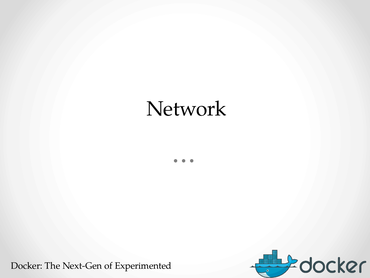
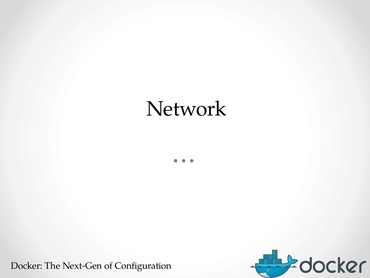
Experimented: Experimented -> Configuration
